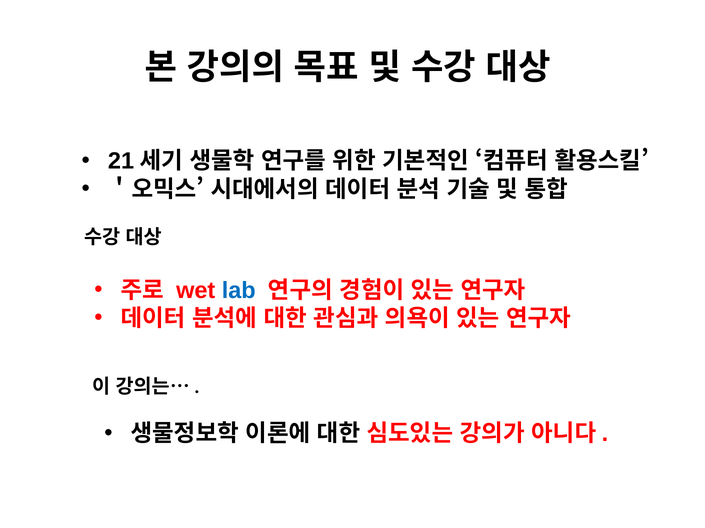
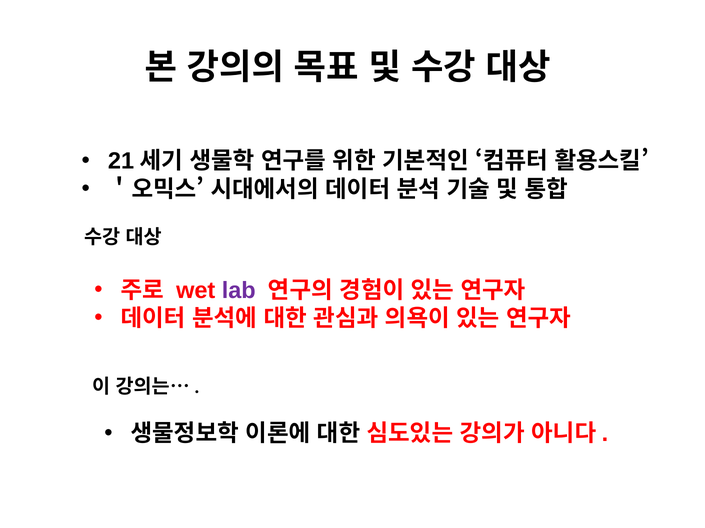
lab colour: blue -> purple
